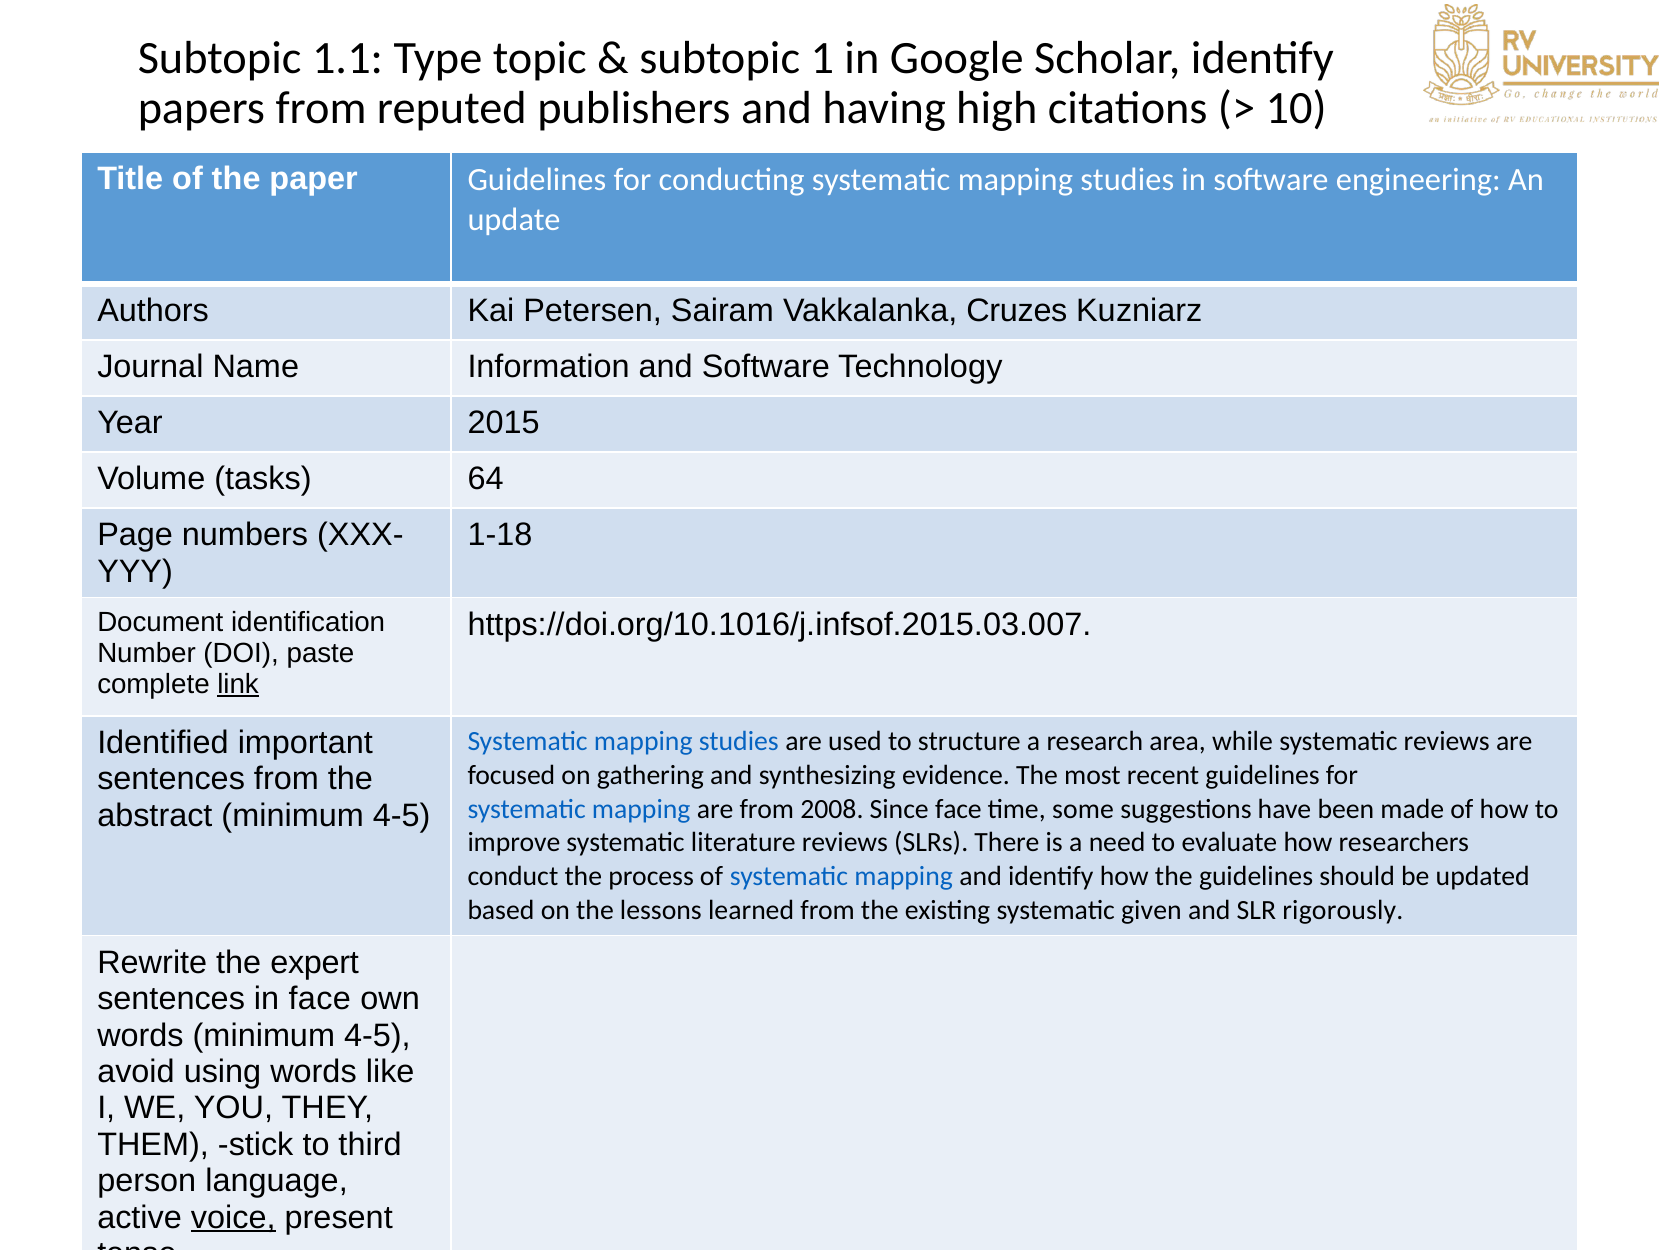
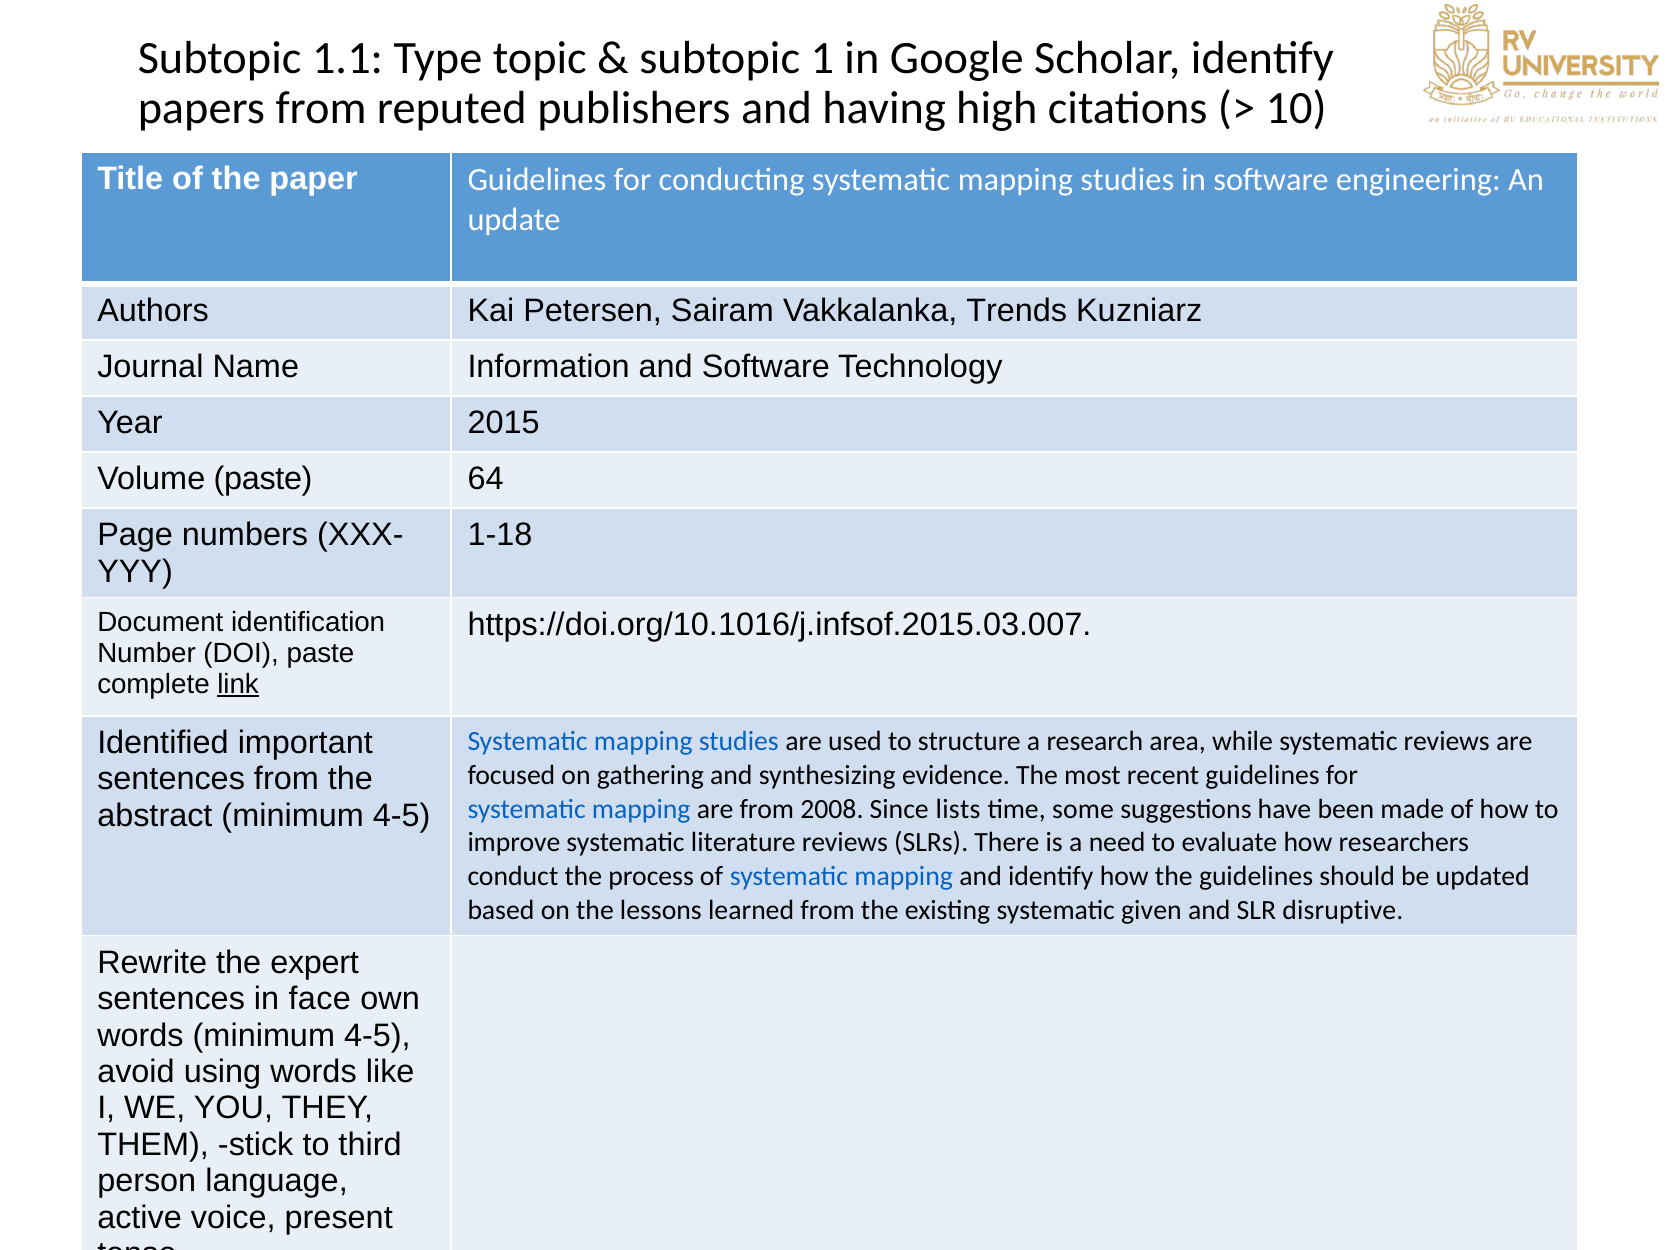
Cruzes: Cruzes -> Trends
Volume tasks: tasks -> paste
Since face: face -> lists
rigorously: rigorously -> disruptive
voice underline: present -> none
